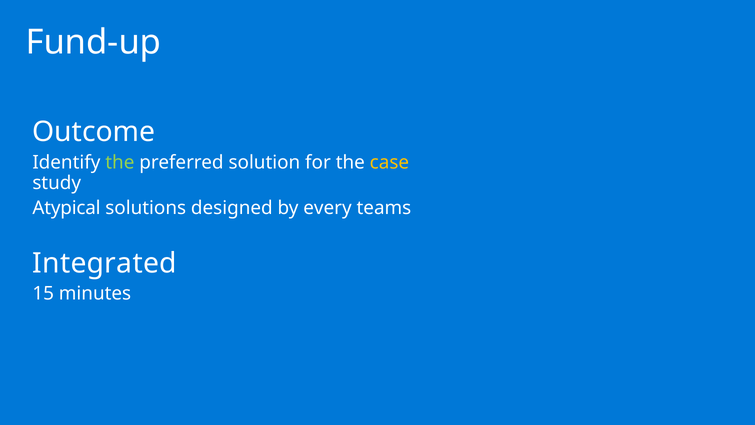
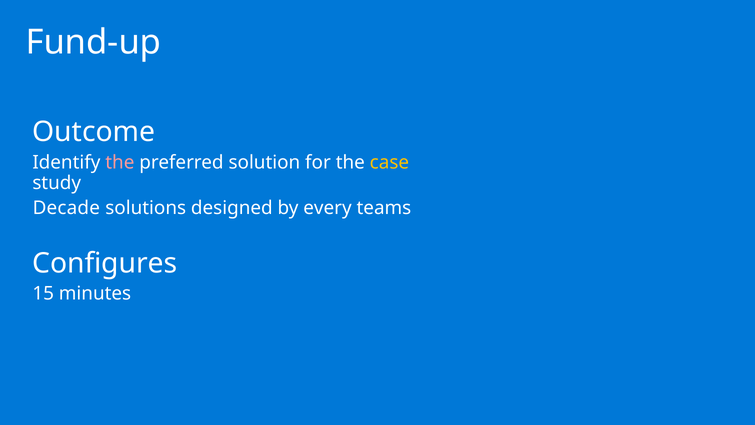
the at (120, 162) colour: light green -> pink
Atypical: Atypical -> Decade
Integrated: Integrated -> Configures
